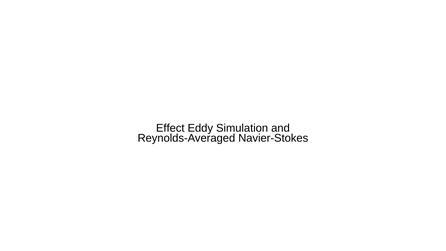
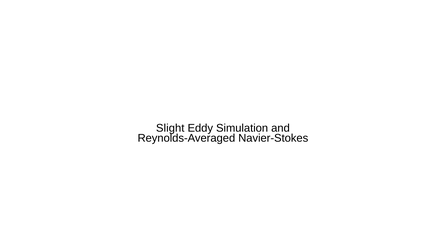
Effect: Effect -> Slight
